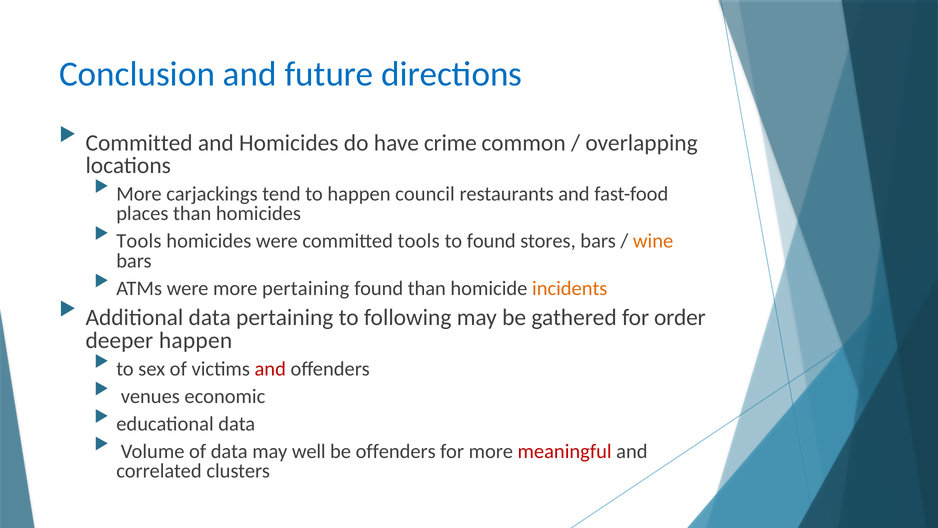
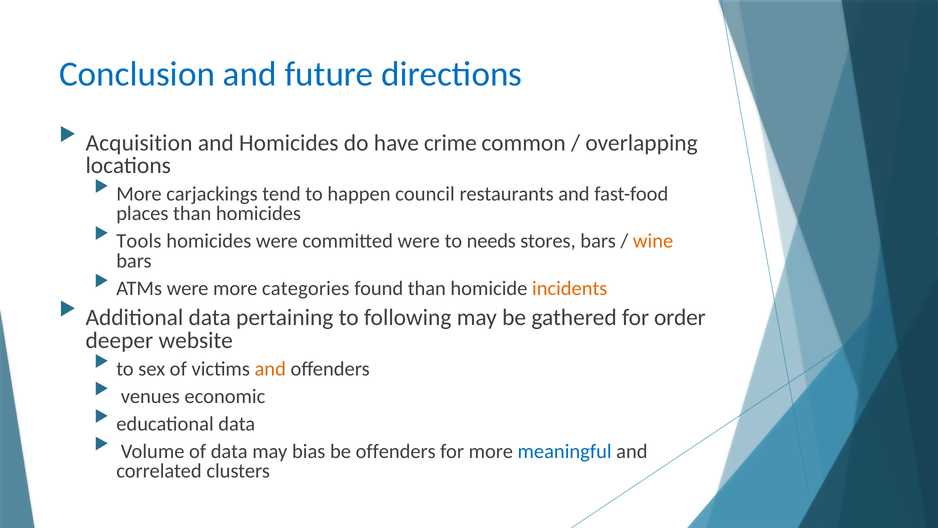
Committed at (139, 143): Committed -> Acquisition
committed tools: tools -> were
to found: found -> needs
more pertaining: pertaining -> categories
deeper happen: happen -> website
and at (270, 368) colour: red -> orange
well: well -> bias
meaningful colour: red -> blue
